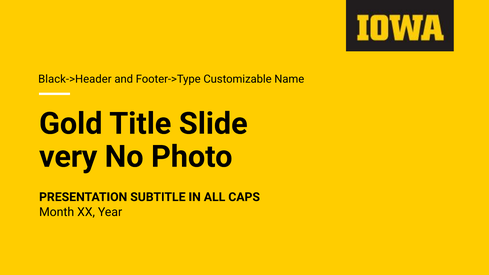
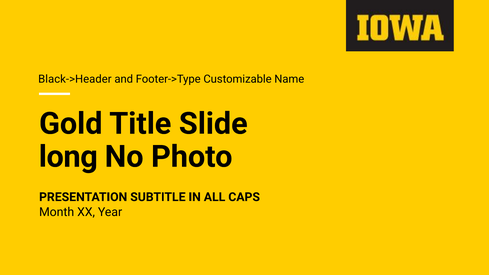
very: very -> long
